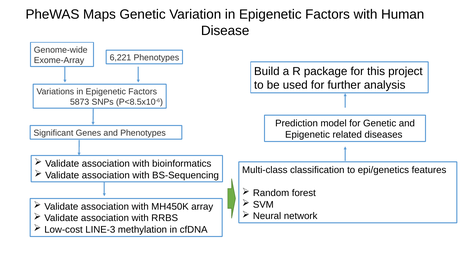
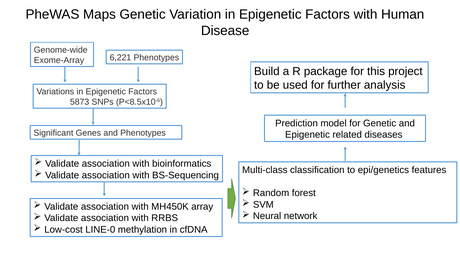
LINE-3: LINE-3 -> LINE-0
